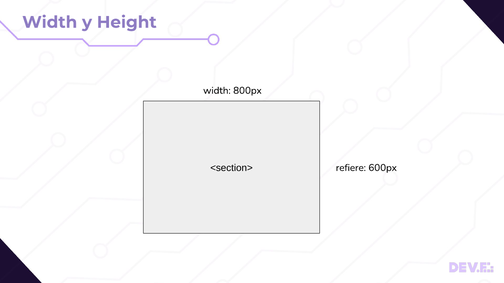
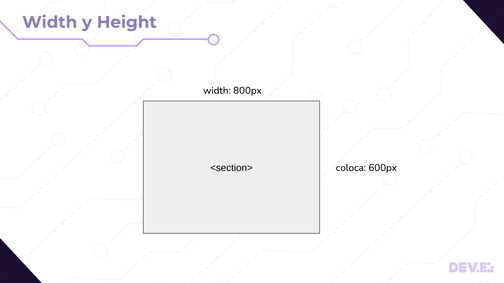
refiere: refiere -> coloca
